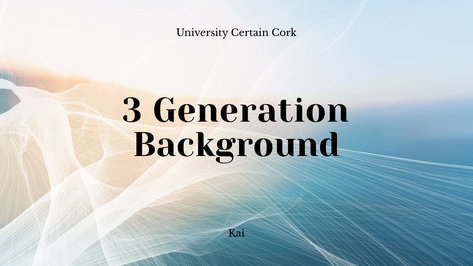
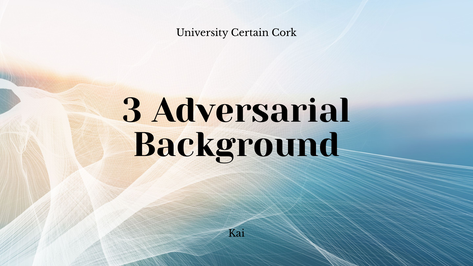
Generation: Generation -> Adversarial
